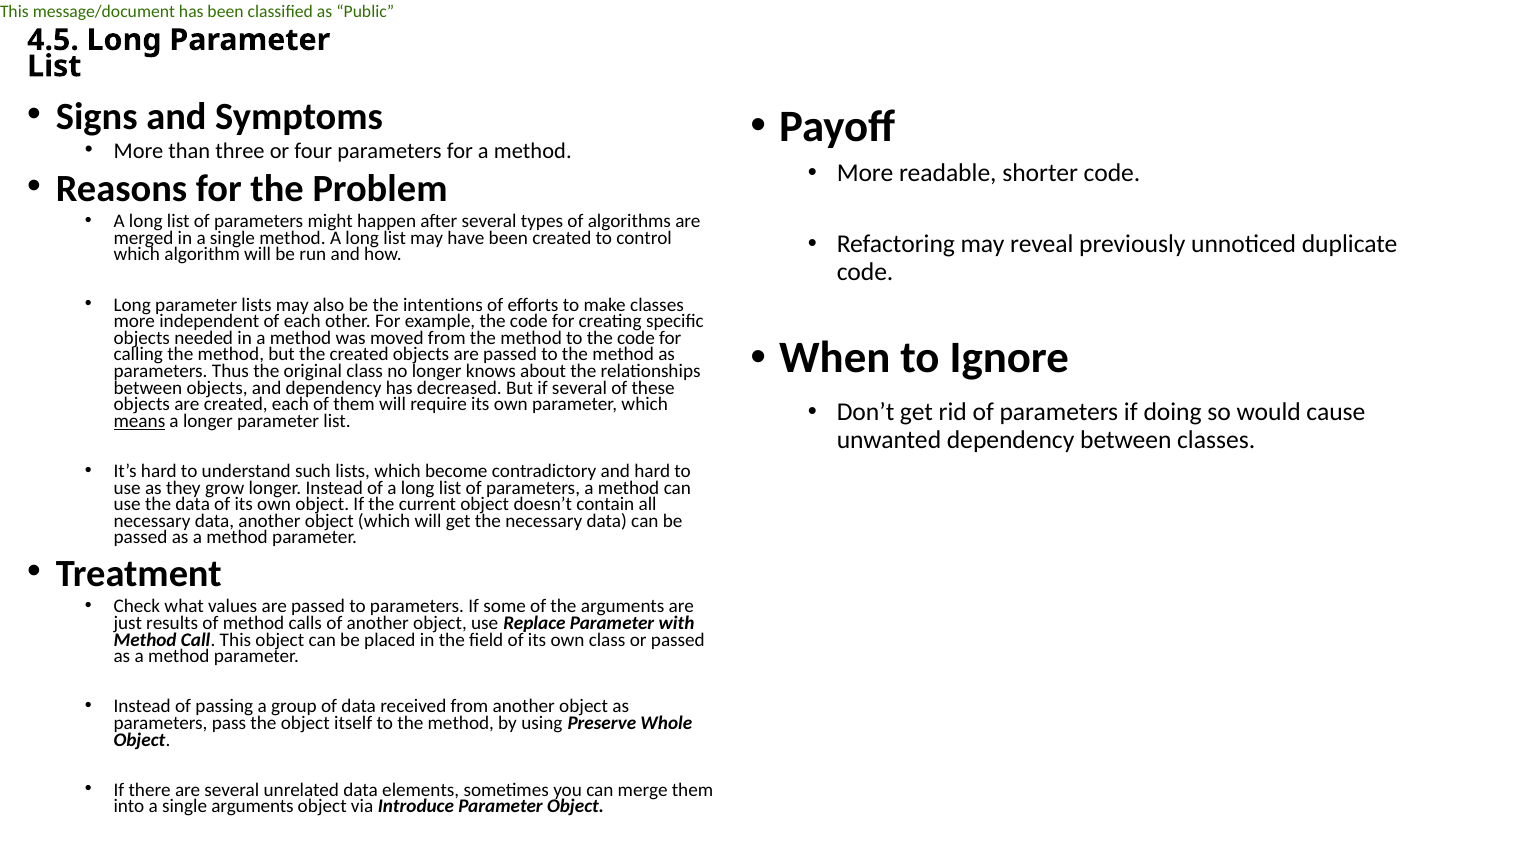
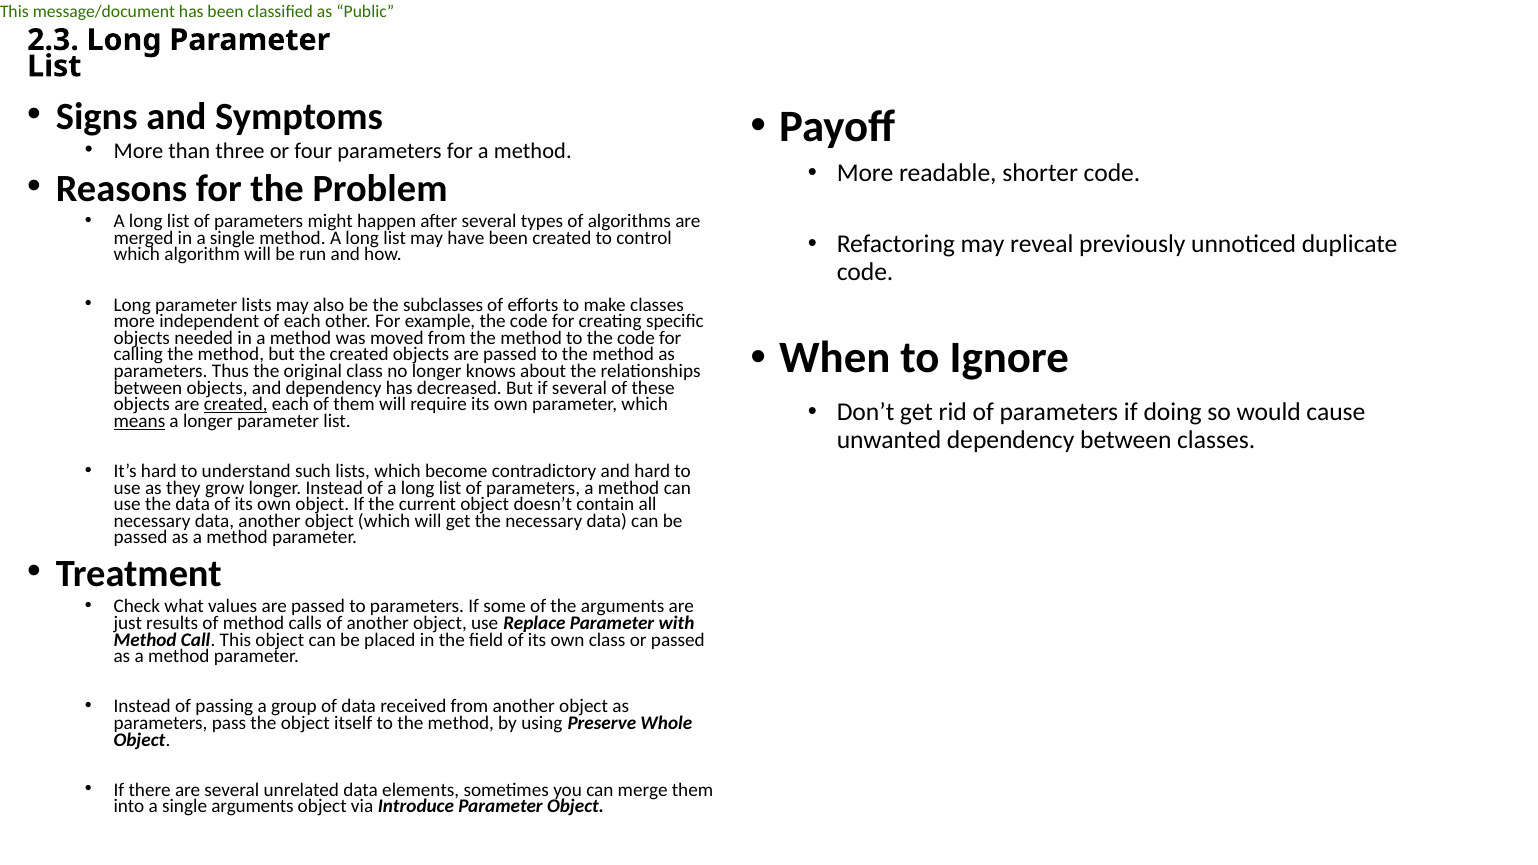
4.5: 4.5 -> 2.3
intentions: intentions -> subclasses
created at (236, 405) underline: none -> present
